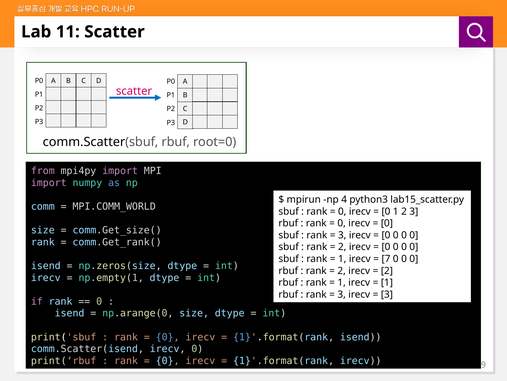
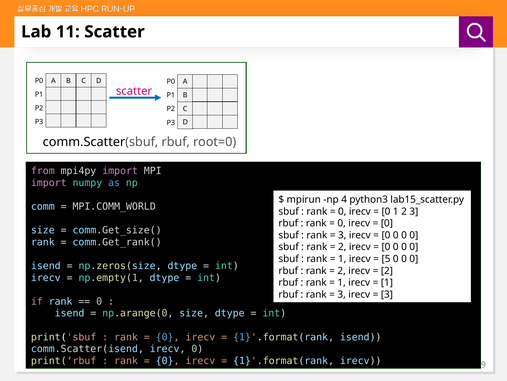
7: 7 -> 5
